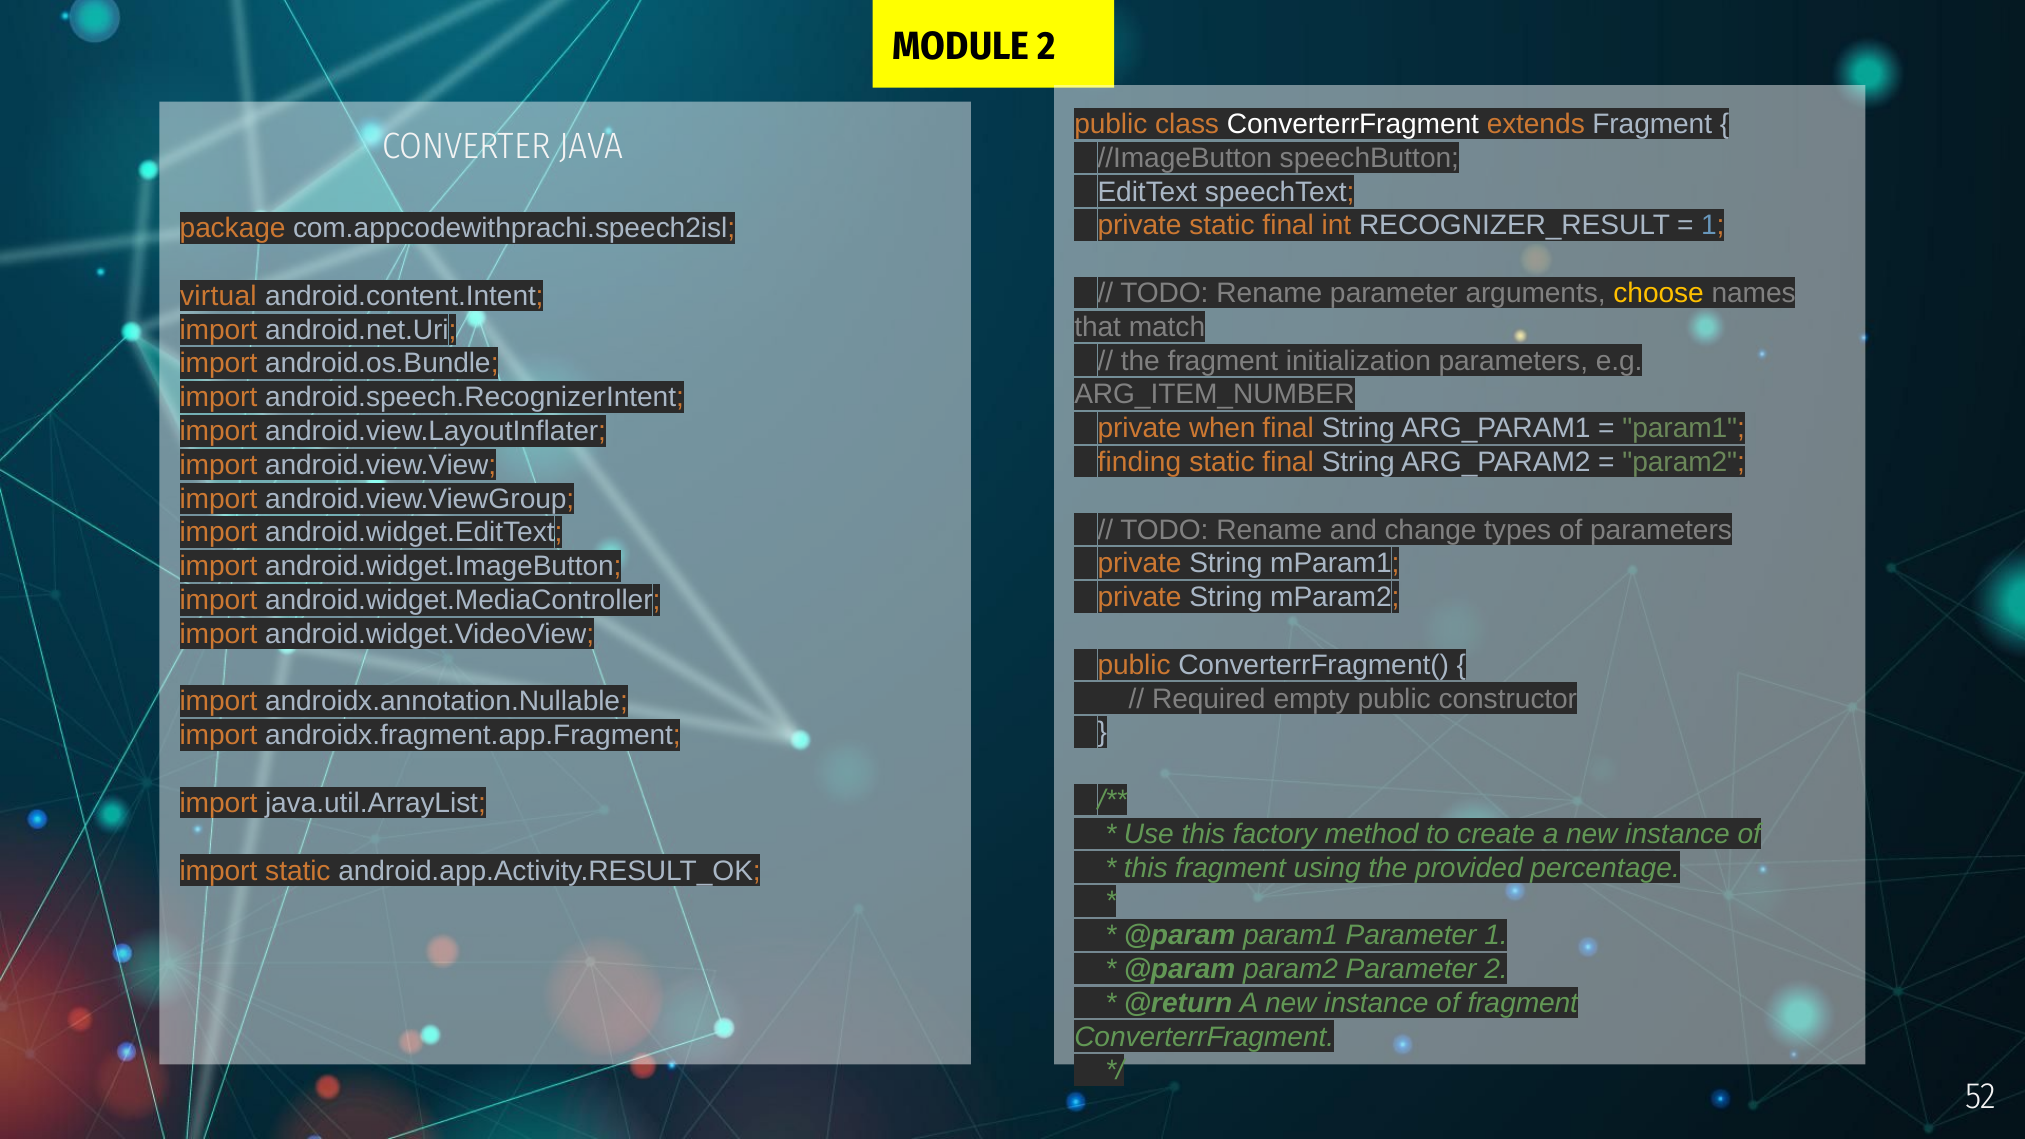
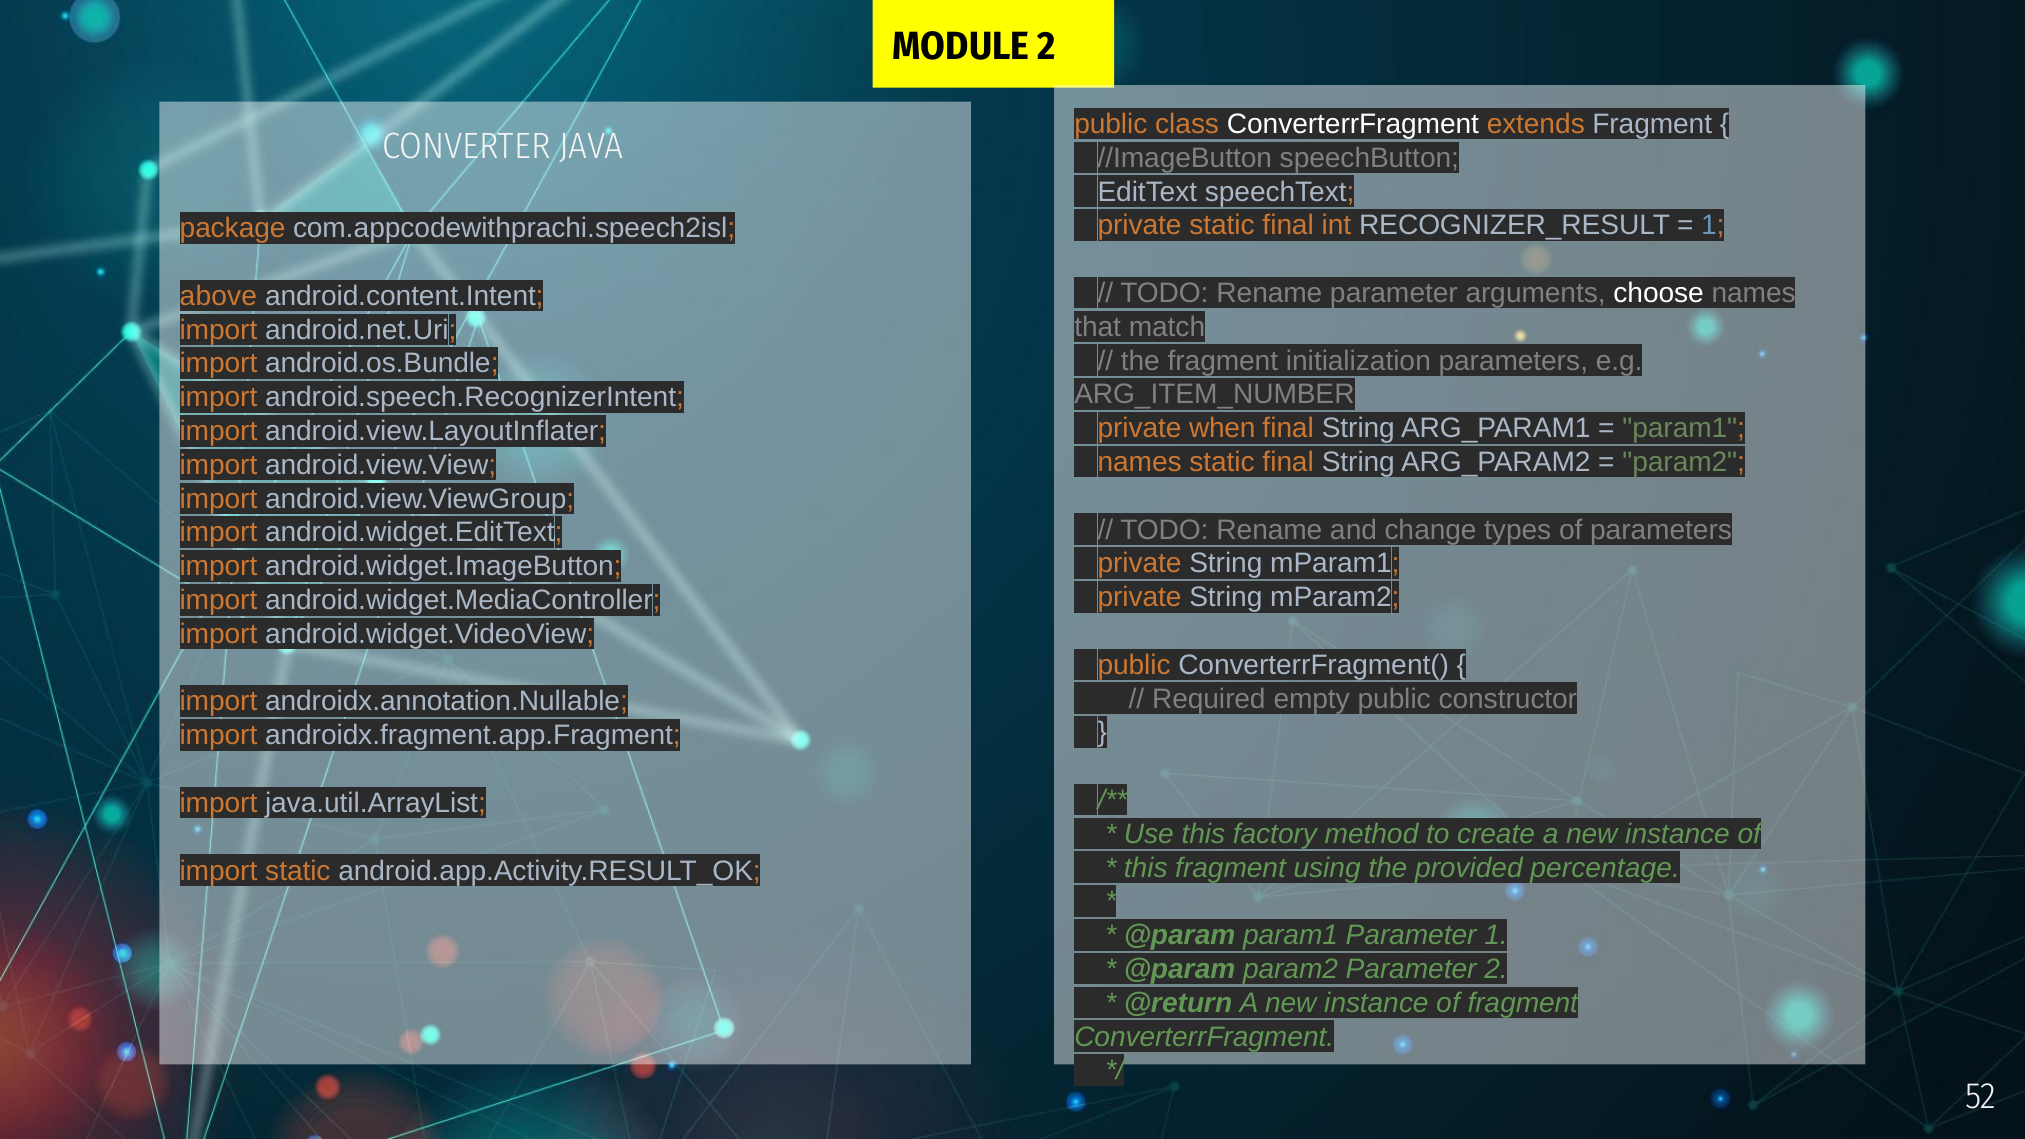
choose colour: yellow -> white
virtual: virtual -> above
finding at (1139, 462): finding -> names
